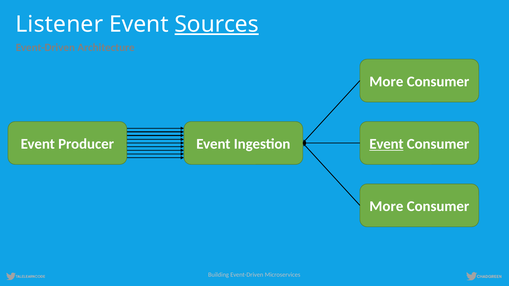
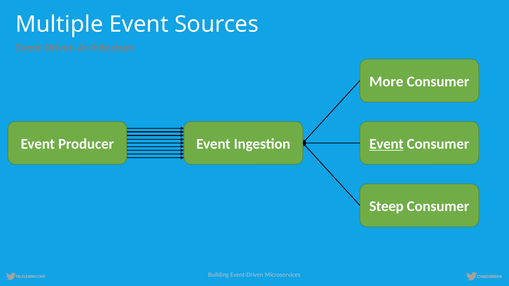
Listener: Listener -> Multiple
Sources underline: present -> none
More at (386, 207): More -> Steep
